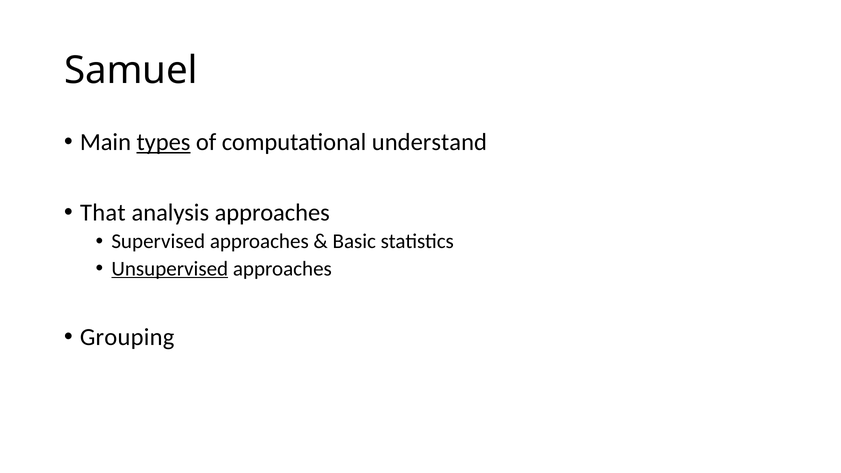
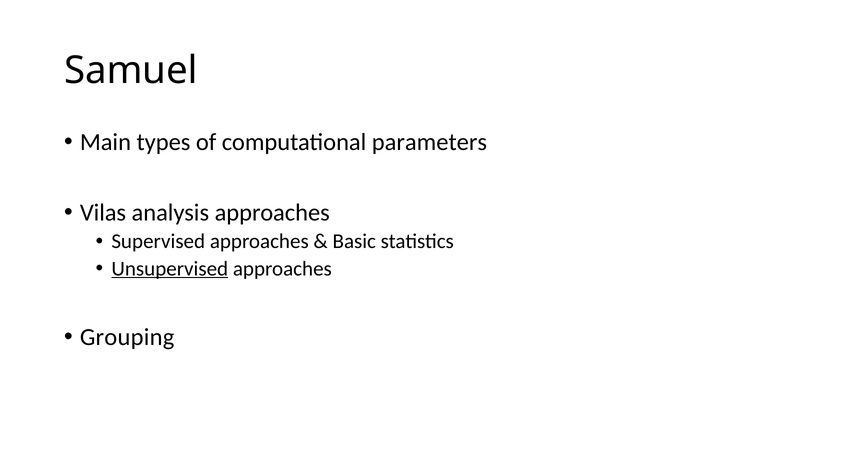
types underline: present -> none
understand: understand -> parameters
That: That -> Vilas
